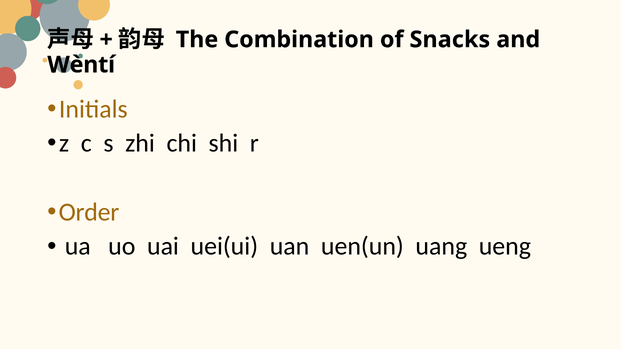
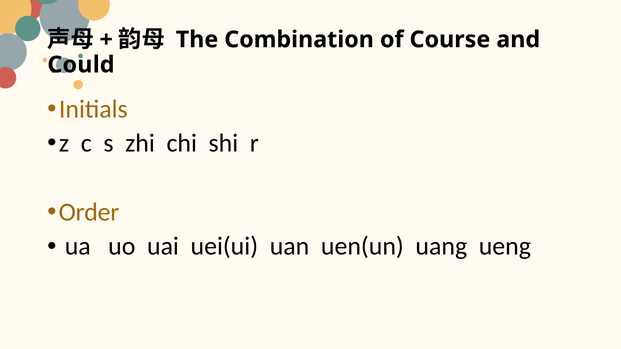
Snacks: Snacks -> Course
Wèntí: Wèntí -> Could
